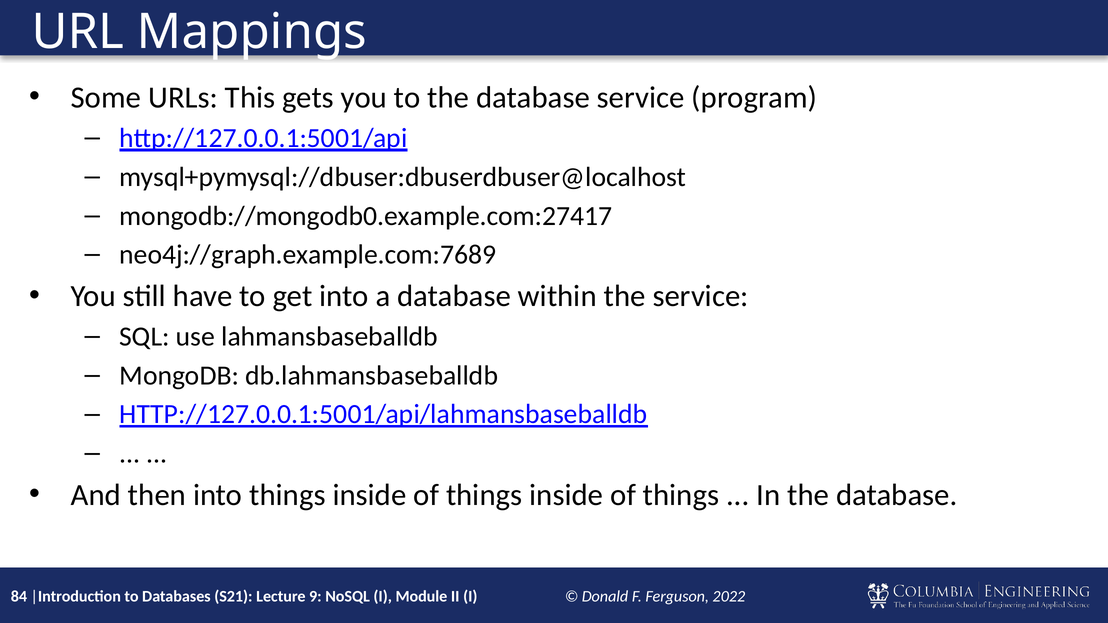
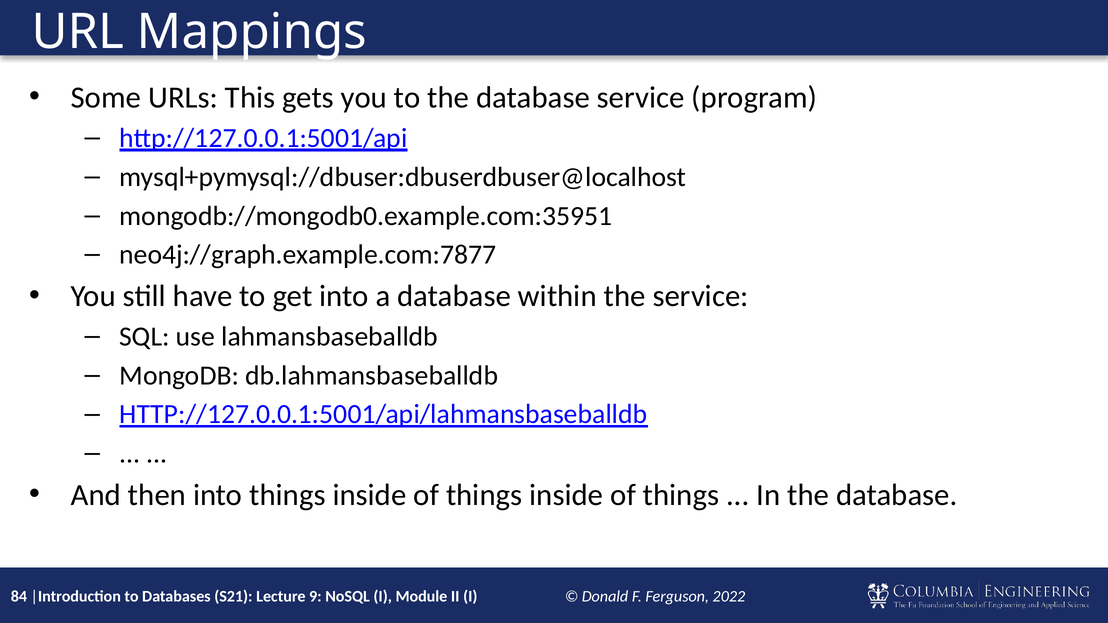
mongodb://mongodb0.example.com:27417: mongodb://mongodb0.example.com:27417 -> mongodb://mongodb0.example.com:35951
neo4j://graph.example.com:7689: neo4j://graph.example.com:7689 -> neo4j://graph.example.com:7877
